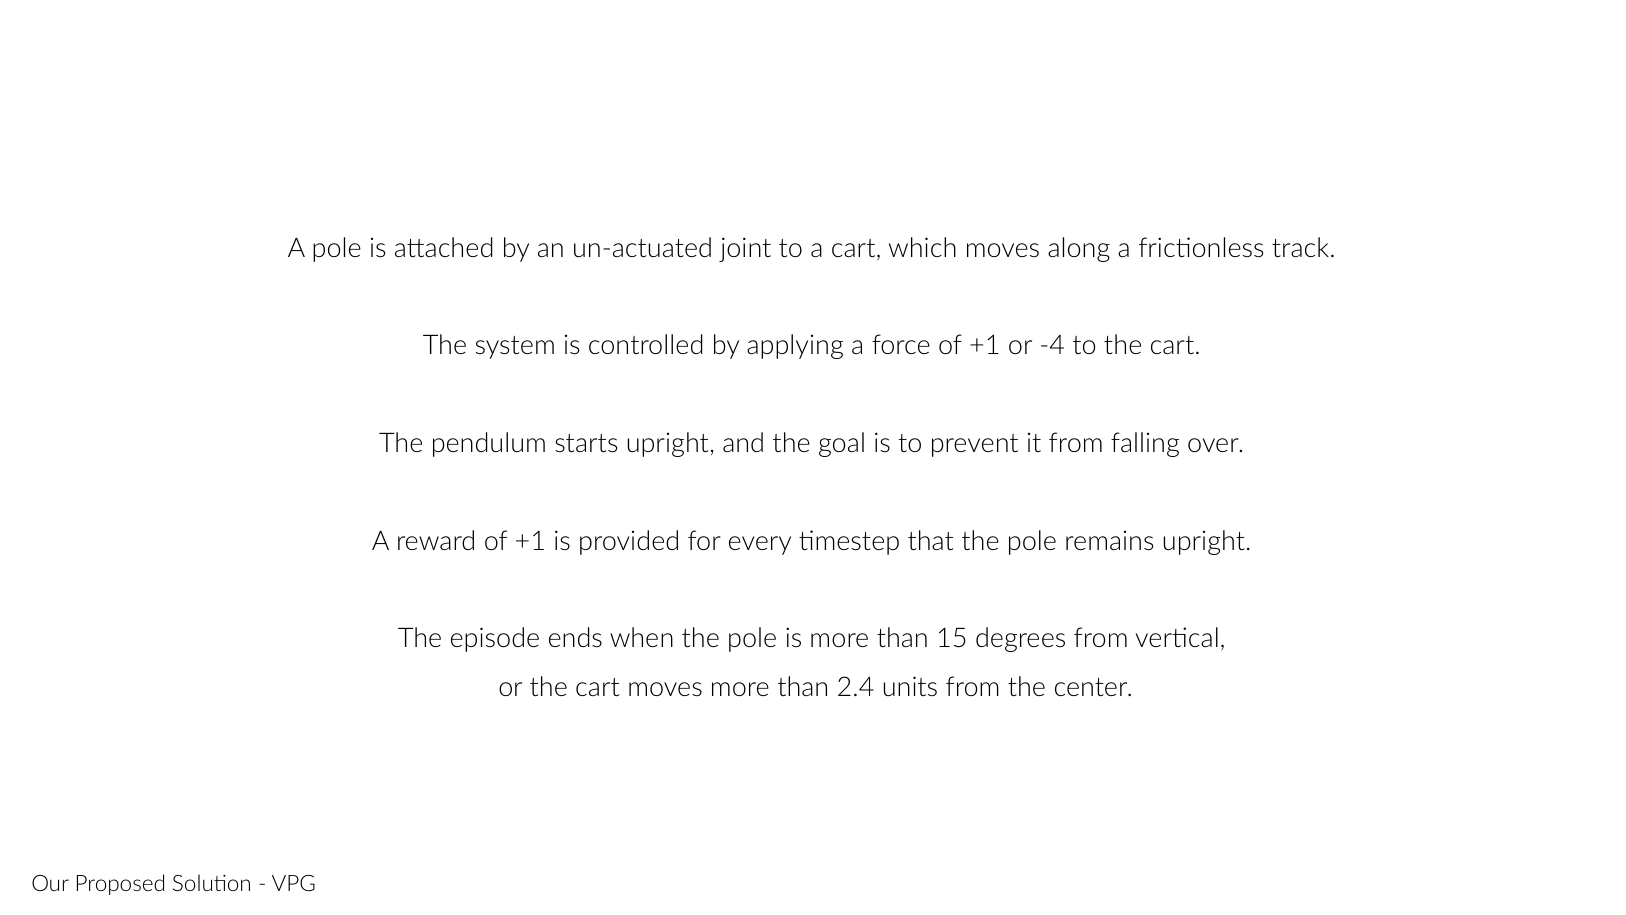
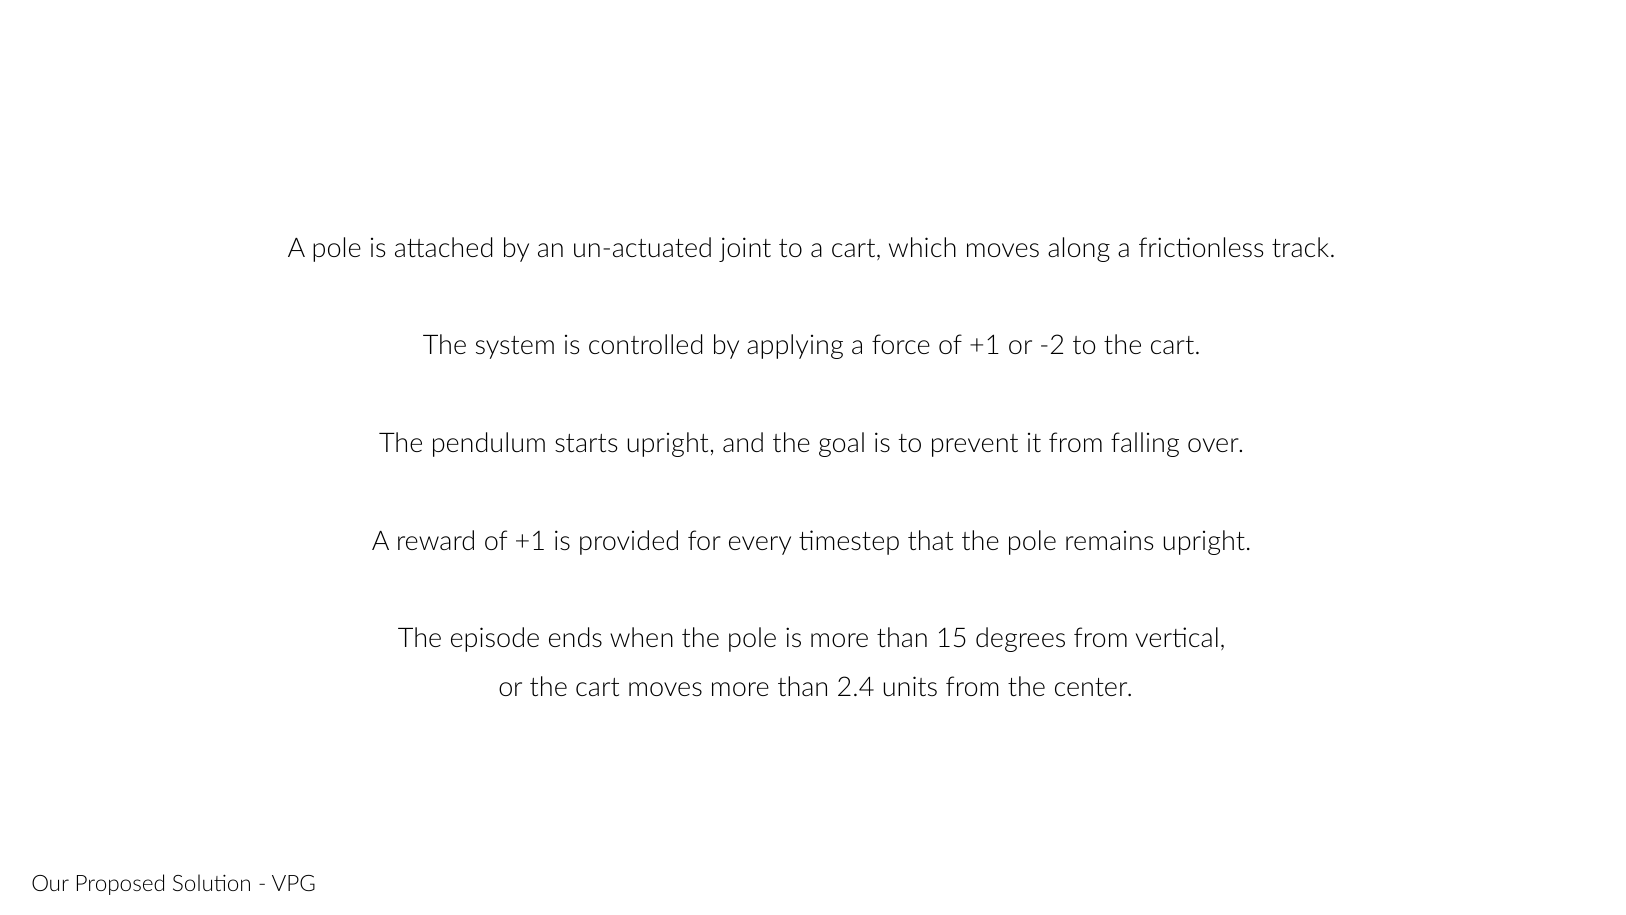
-4: -4 -> -2
